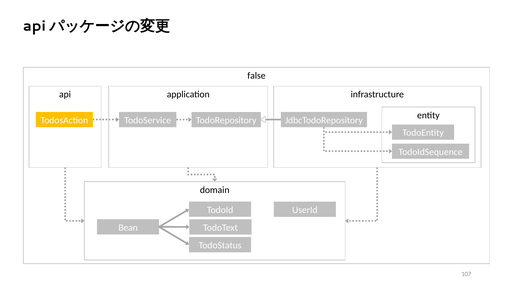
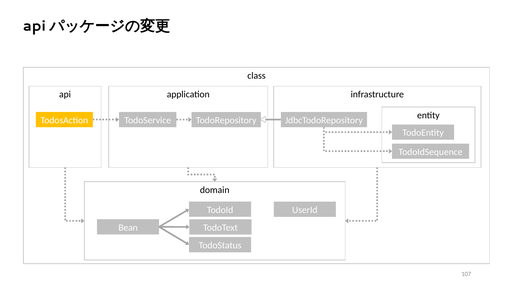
false: false -> class
